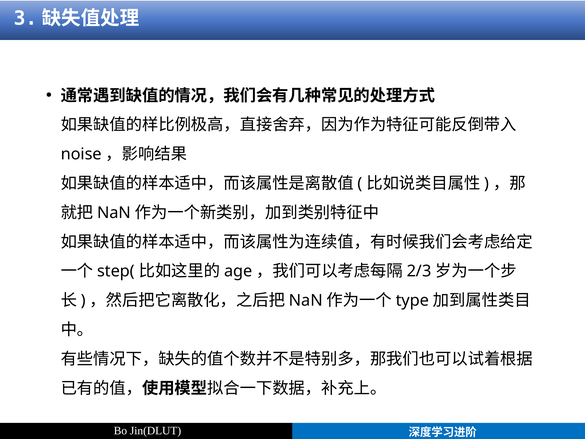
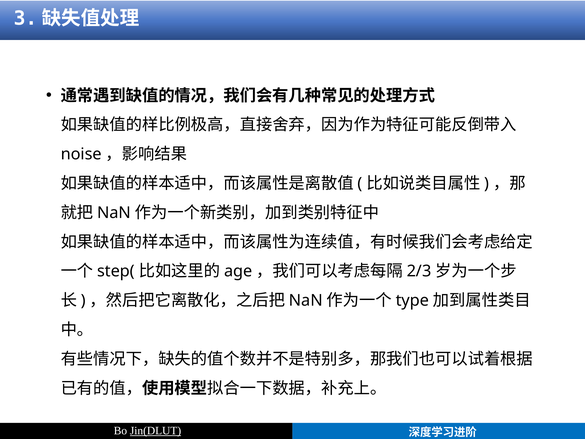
Jin(DLUT underline: none -> present
